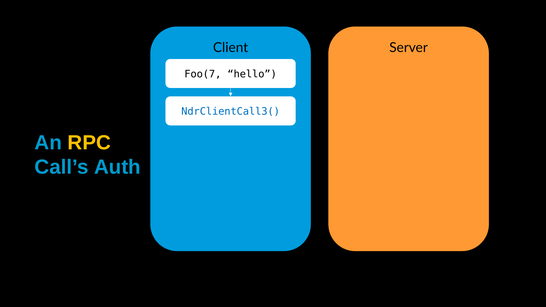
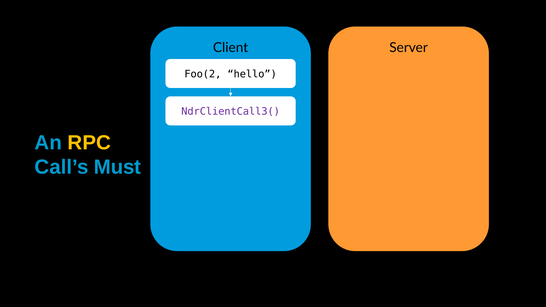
Foo(7: Foo(7 -> Foo(2
NdrClientCall3( colour: blue -> purple
Auth: Auth -> Must
